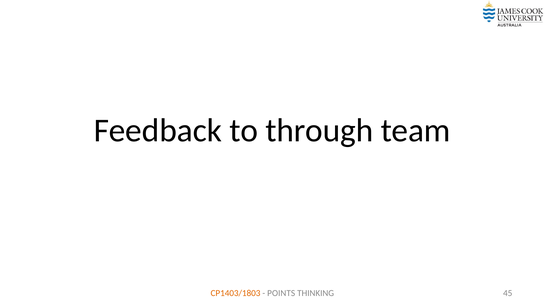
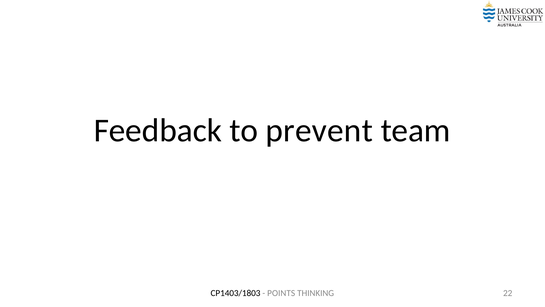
through: through -> prevent
CP1403/1803 colour: orange -> black
45: 45 -> 22
